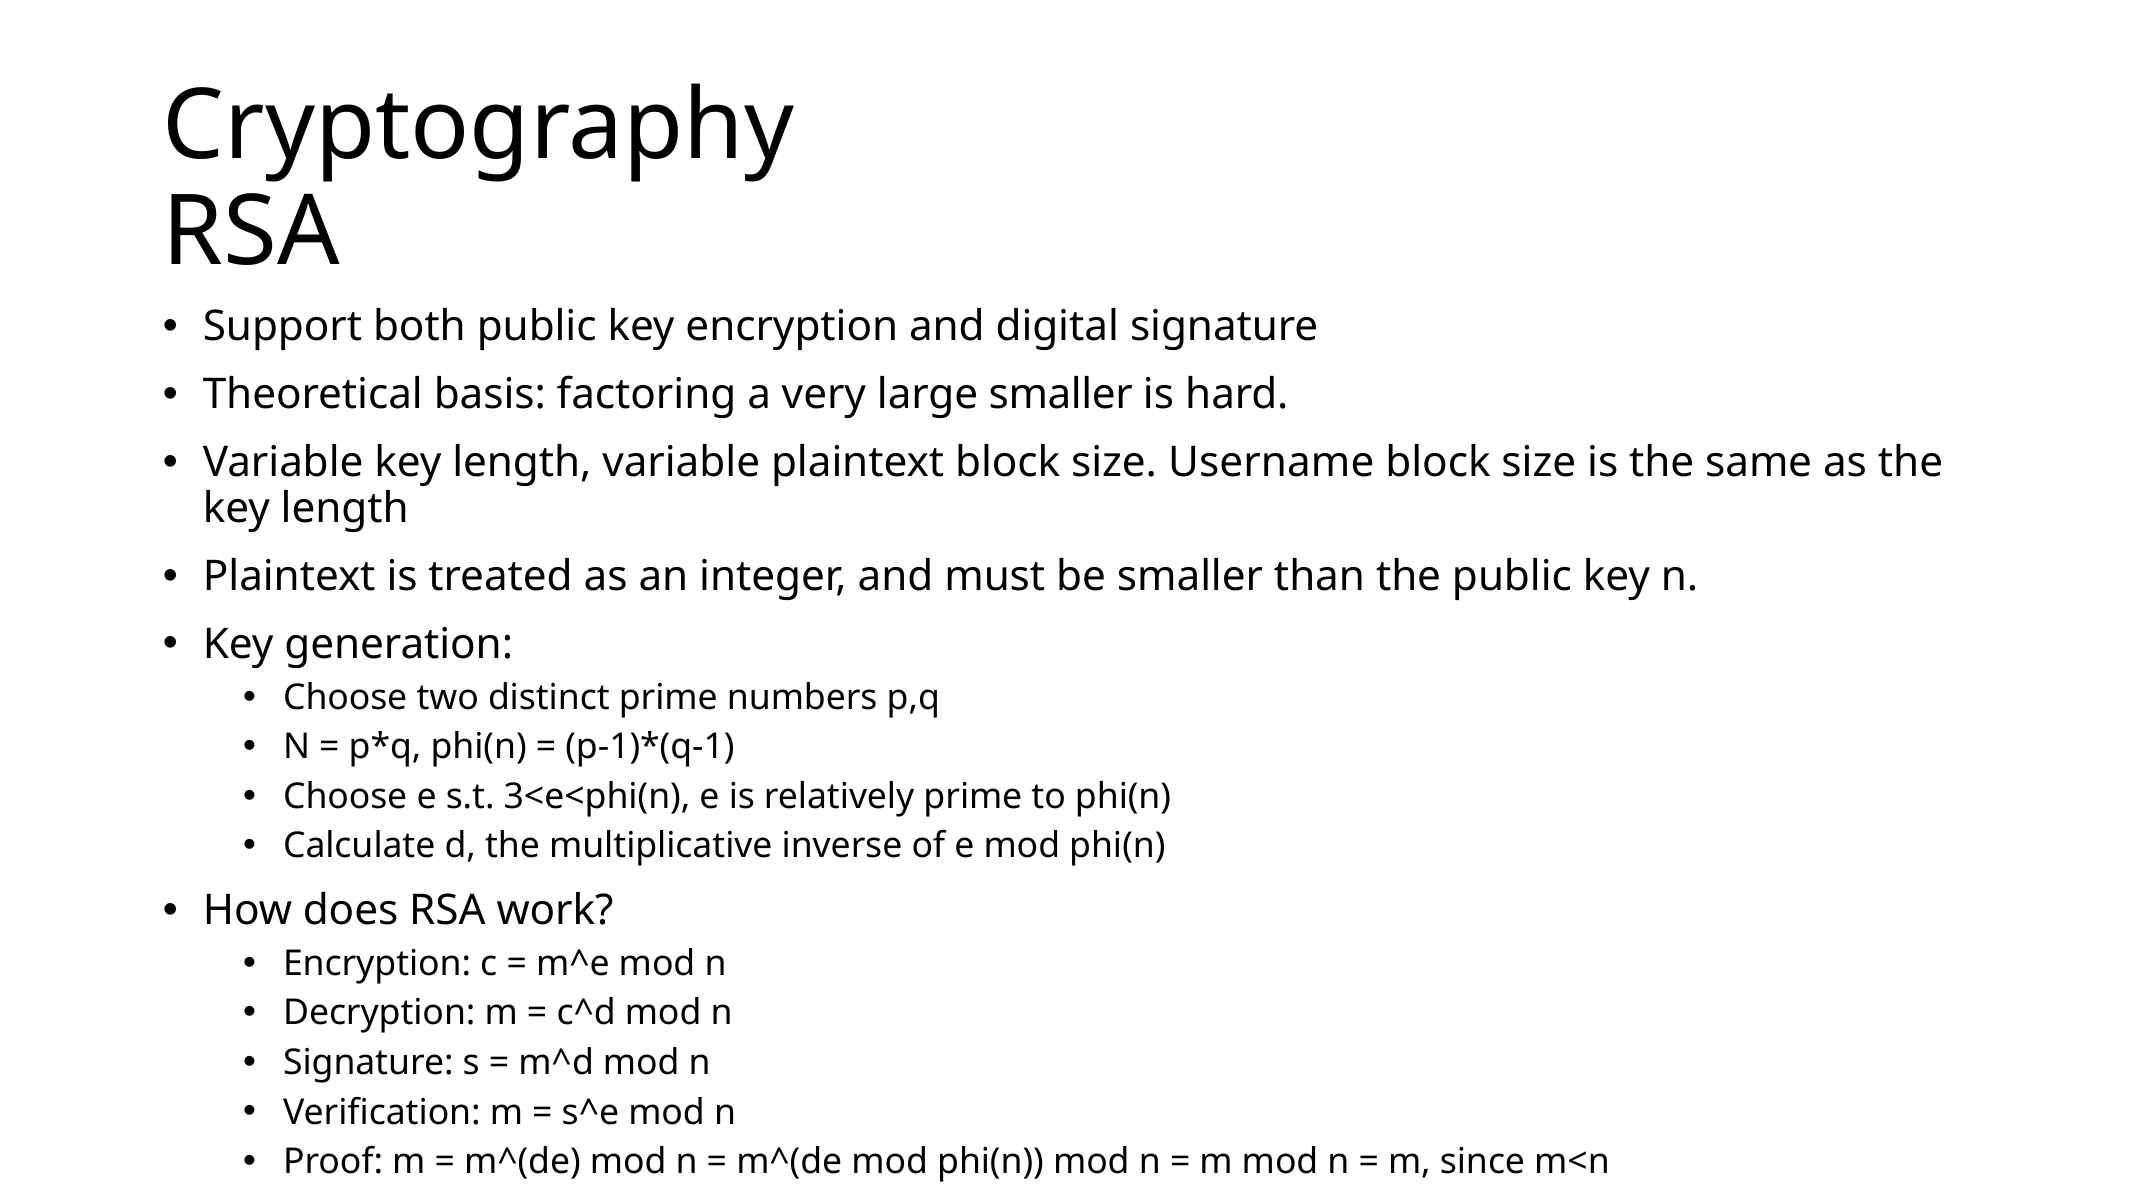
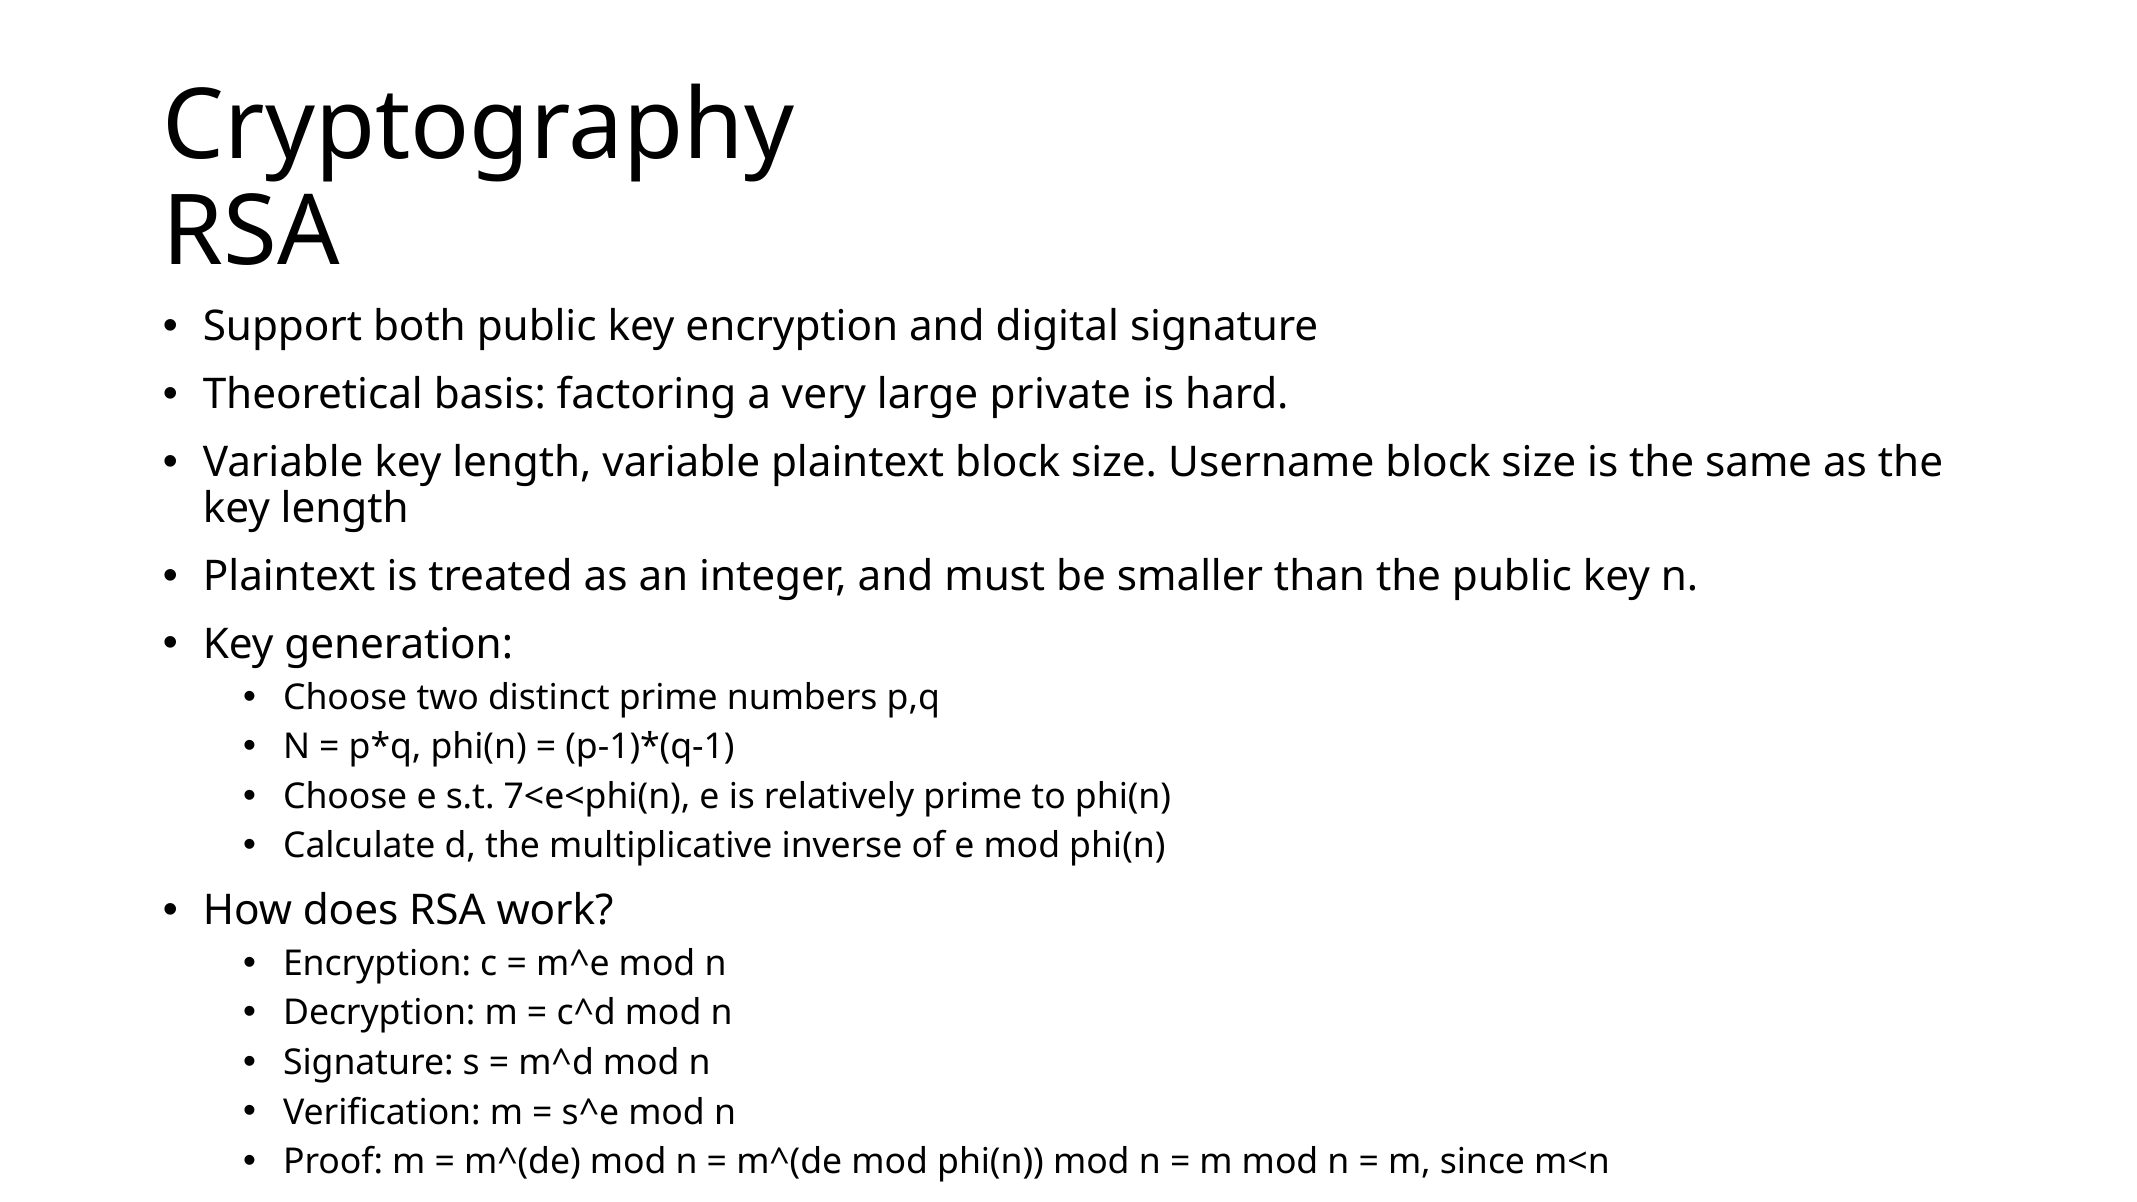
large smaller: smaller -> private
3<e<phi(n: 3<e<phi(n -> 7<e<phi(n
